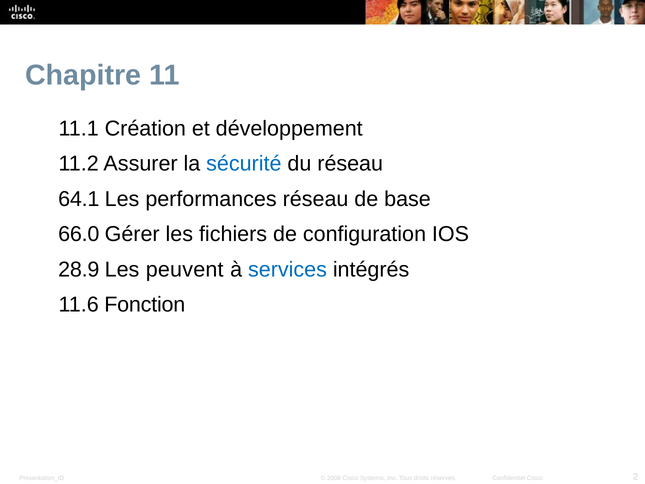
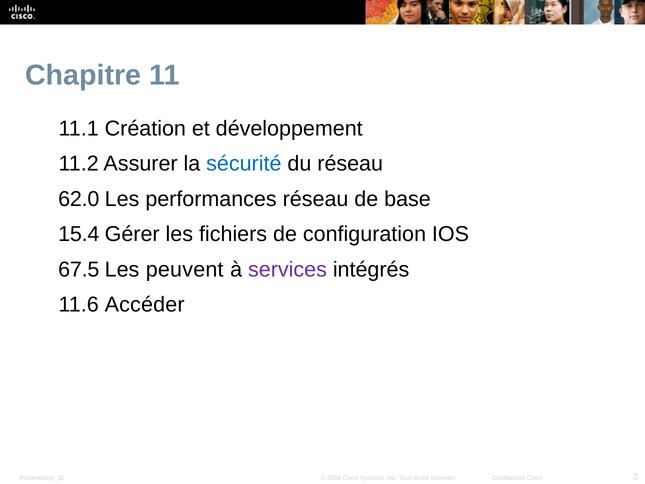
64.1: 64.1 -> 62.0
66.0: 66.0 -> 15.4
28.9: 28.9 -> 67.5
services colour: blue -> purple
Fonction: Fonction -> Accéder
